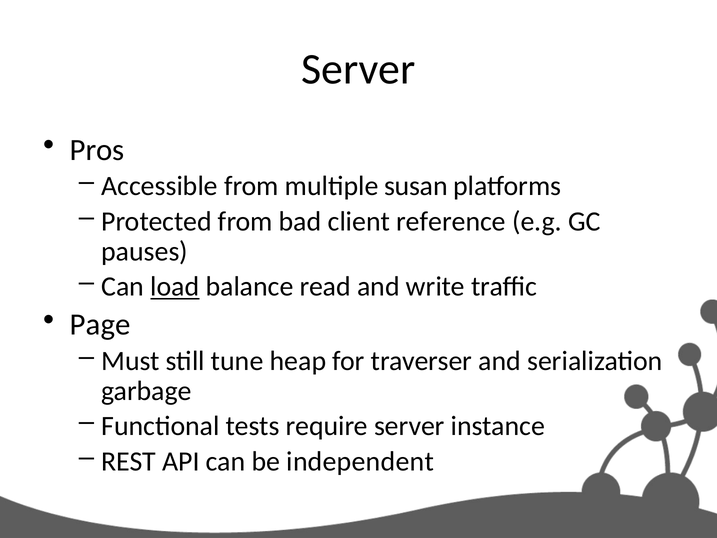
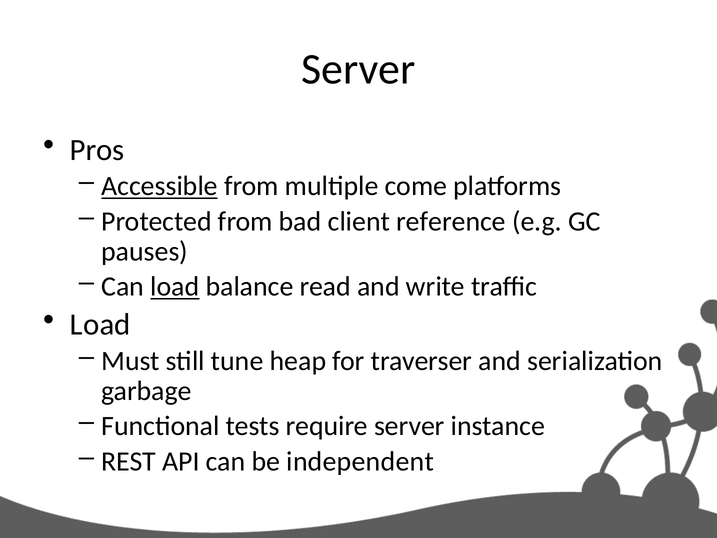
Accessible underline: none -> present
susan: susan -> come
Page at (100, 324): Page -> Load
